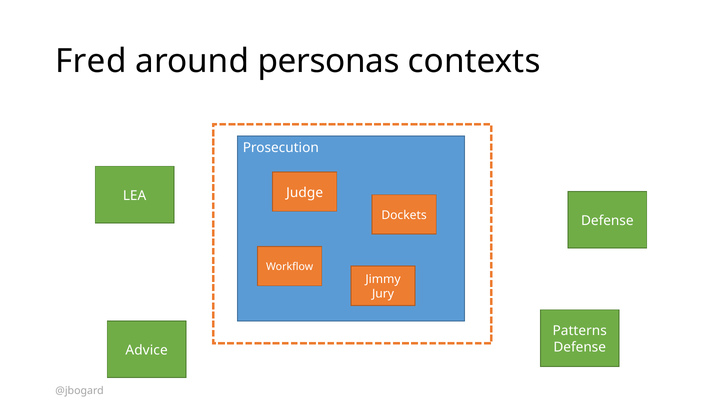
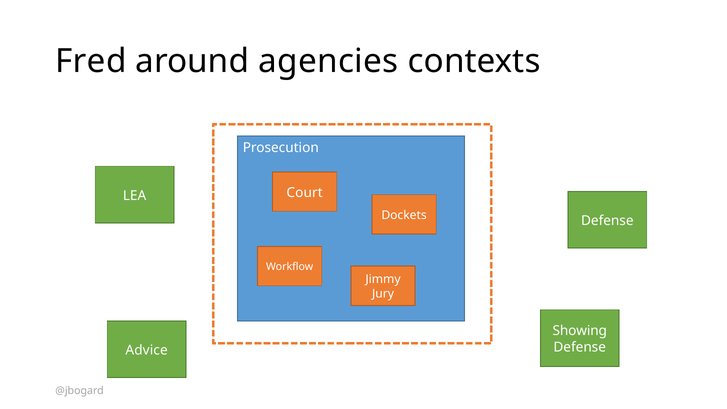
personas: personas -> agencies
Judge: Judge -> Court
Patterns: Patterns -> Showing
